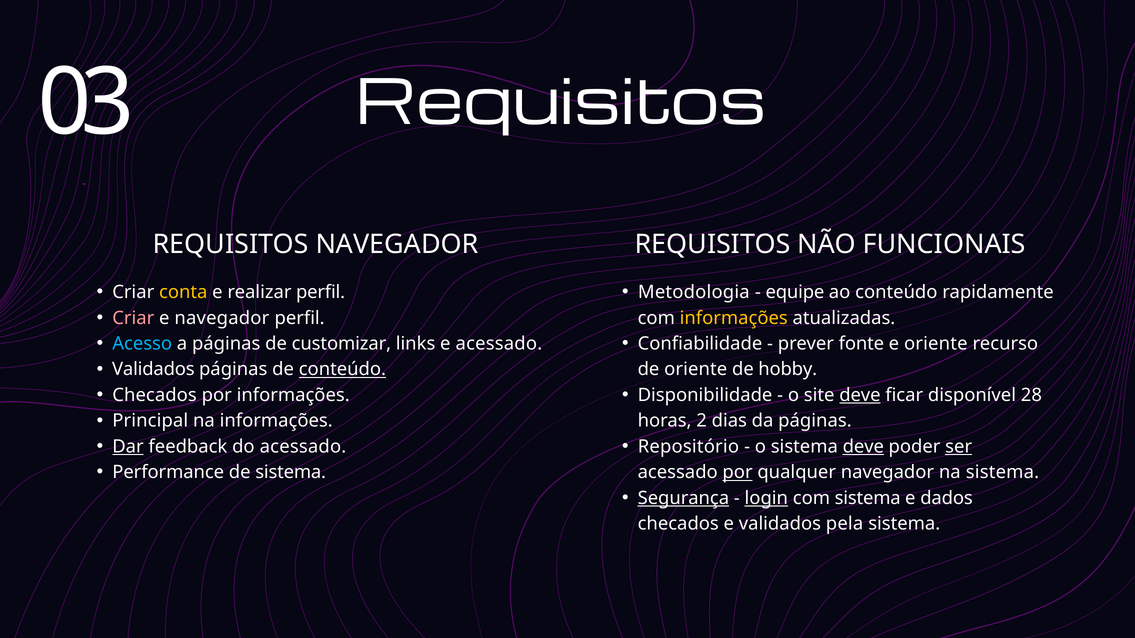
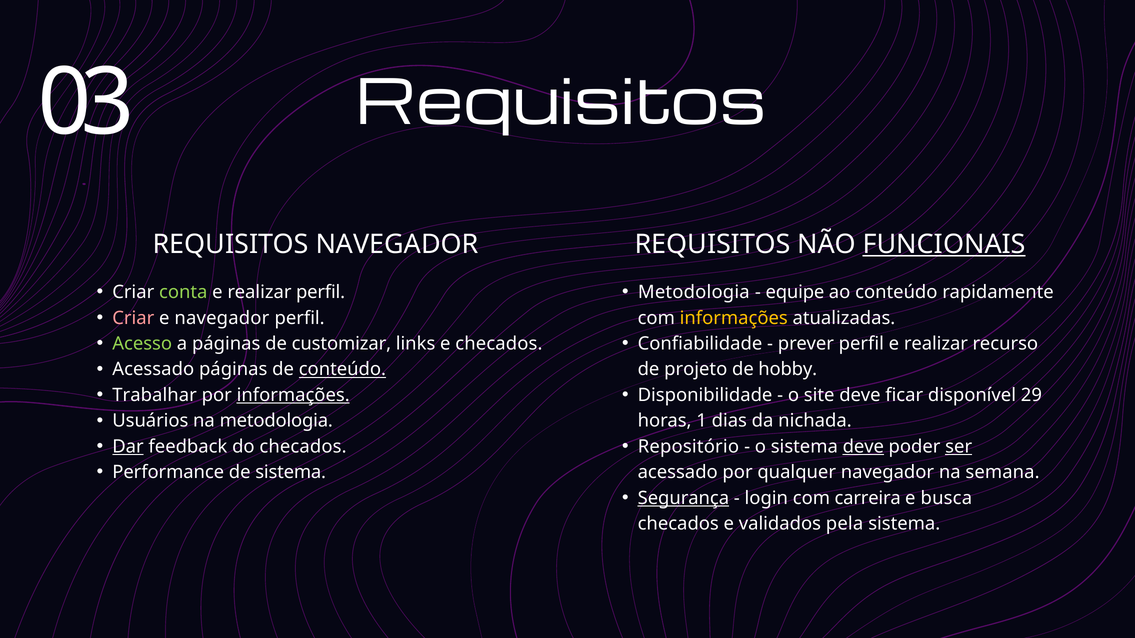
FUNCIONAIS underline: none -> present
conta colour: yellow -> light green
Acesso colour: light blue -> light green
e acessado: acessado -> checados
prever fonte: fonte -> perfil
oriente at (936, 344): oriente -> realizar
Validados at (153, 370): Validados -> Acessado
de oriente: oriente -> projeto
Checados at (155, 395): Checados -> Trabalhar
informações at (293, 395) underline: none -> present
deve at (860, 395) underline: present -> none
28: 28 -> 29
Principal: Principal -> Usuários
na informações: informações -> metodologia
2: 2 -> 1
da páginas: páginas -> nichada
do acessado: acessado -> checados
por at (738, 473) underline: present -> none
na sistema: sistema -> semana
login underline: present -> none
com sistema: sistema -> carreira
dados: dados -> busca
